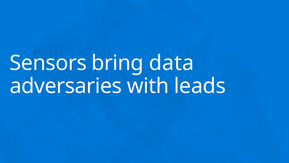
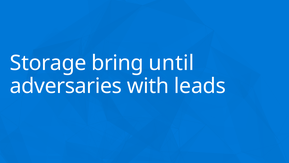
Sensors: Sensors -> Storage
data: data -> until
